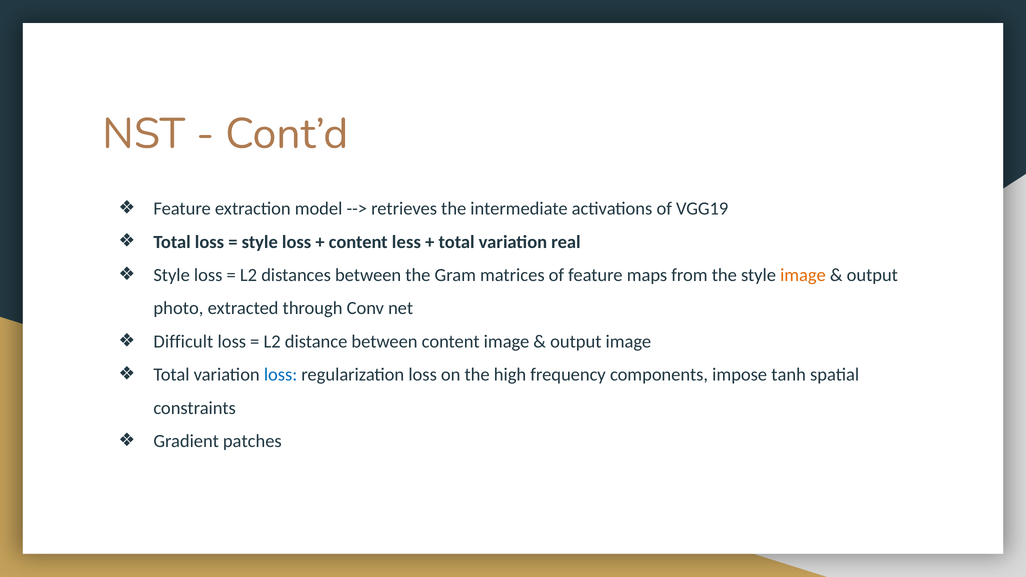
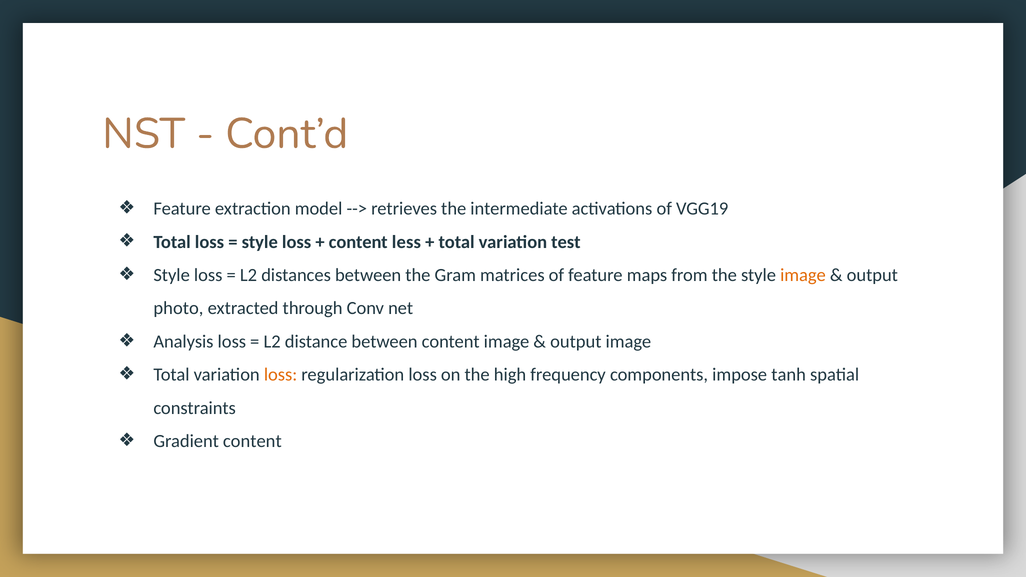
real: real -> test
Difficult: Difficult -> Analysis
loss at (281, 375) colour: blue -> orange
Gradient patches: patches -> content
